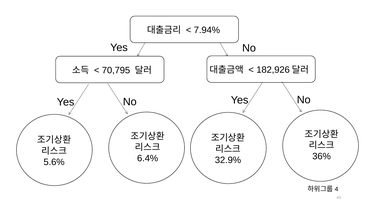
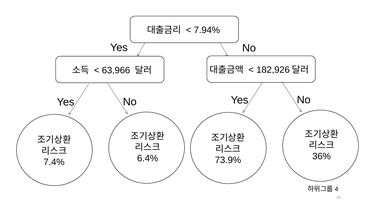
70,795: 70,795 -> 63,966
32.9%: 32.9% -> 73.9%
5.6%: 5.6% -> 7.4%
